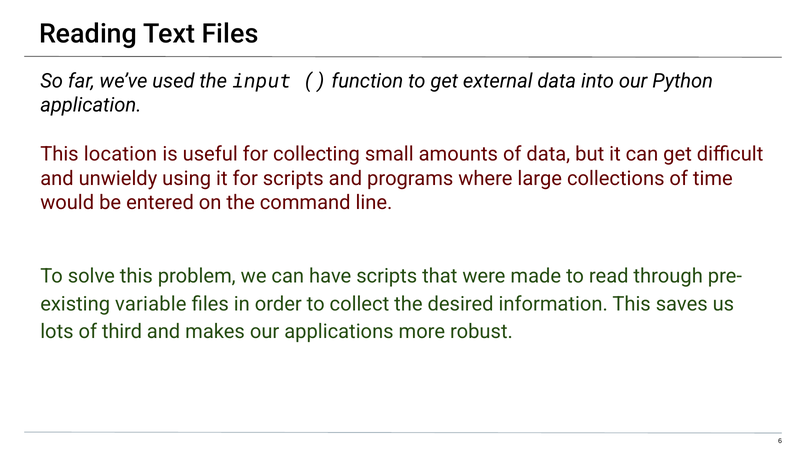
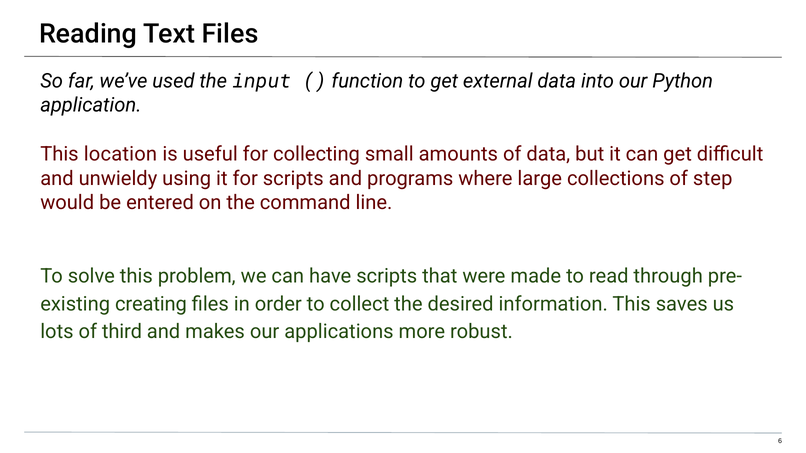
time: time -> step
variable: variable -> creating
